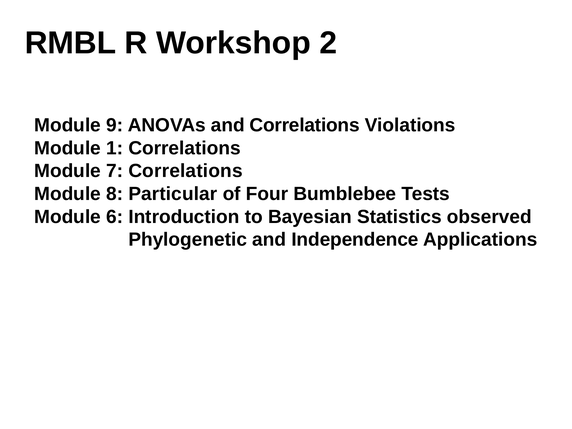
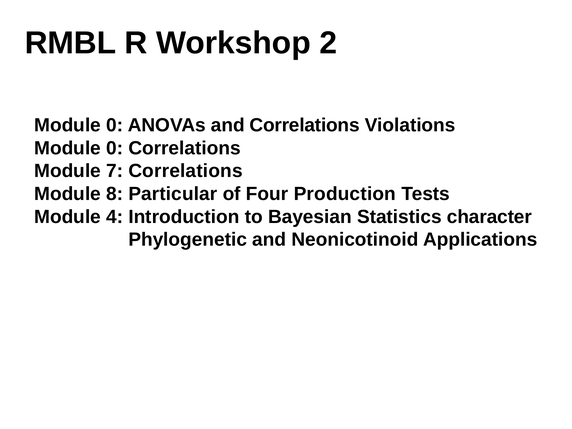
9 at (115, 125): 9 -> 0
1 at (115, 148): 1 -> 0
Bumblebee: Bumblebee -> Production
6: 6 -> 4
observed: observed -> character
Independence: Independence -> Neonicotinoid
